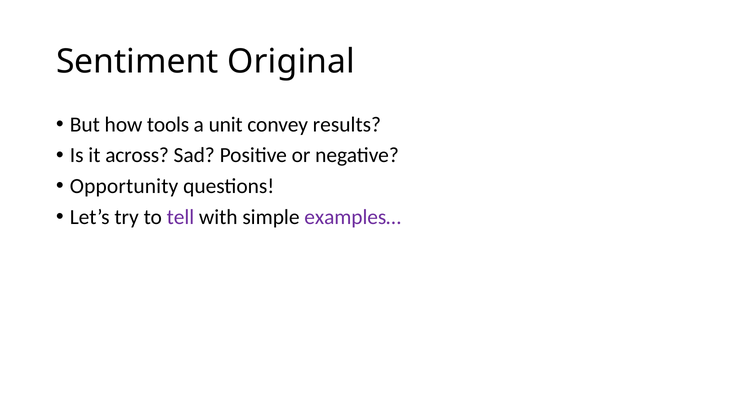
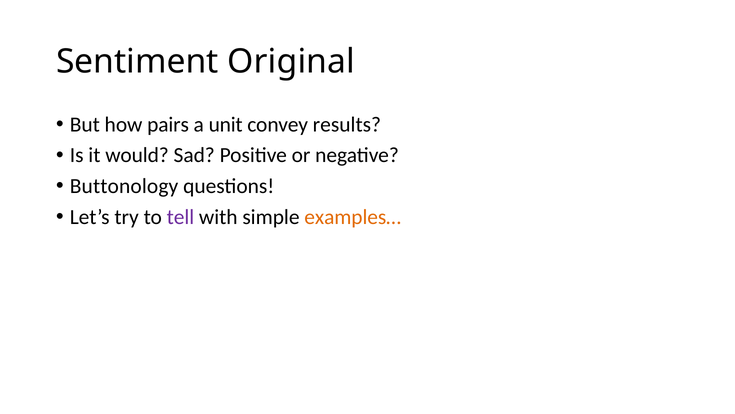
tools: tools -> pairs
across: across -> would
Opportunity: Opportunity -> Buttonology
examples… colour: purple -> orange
